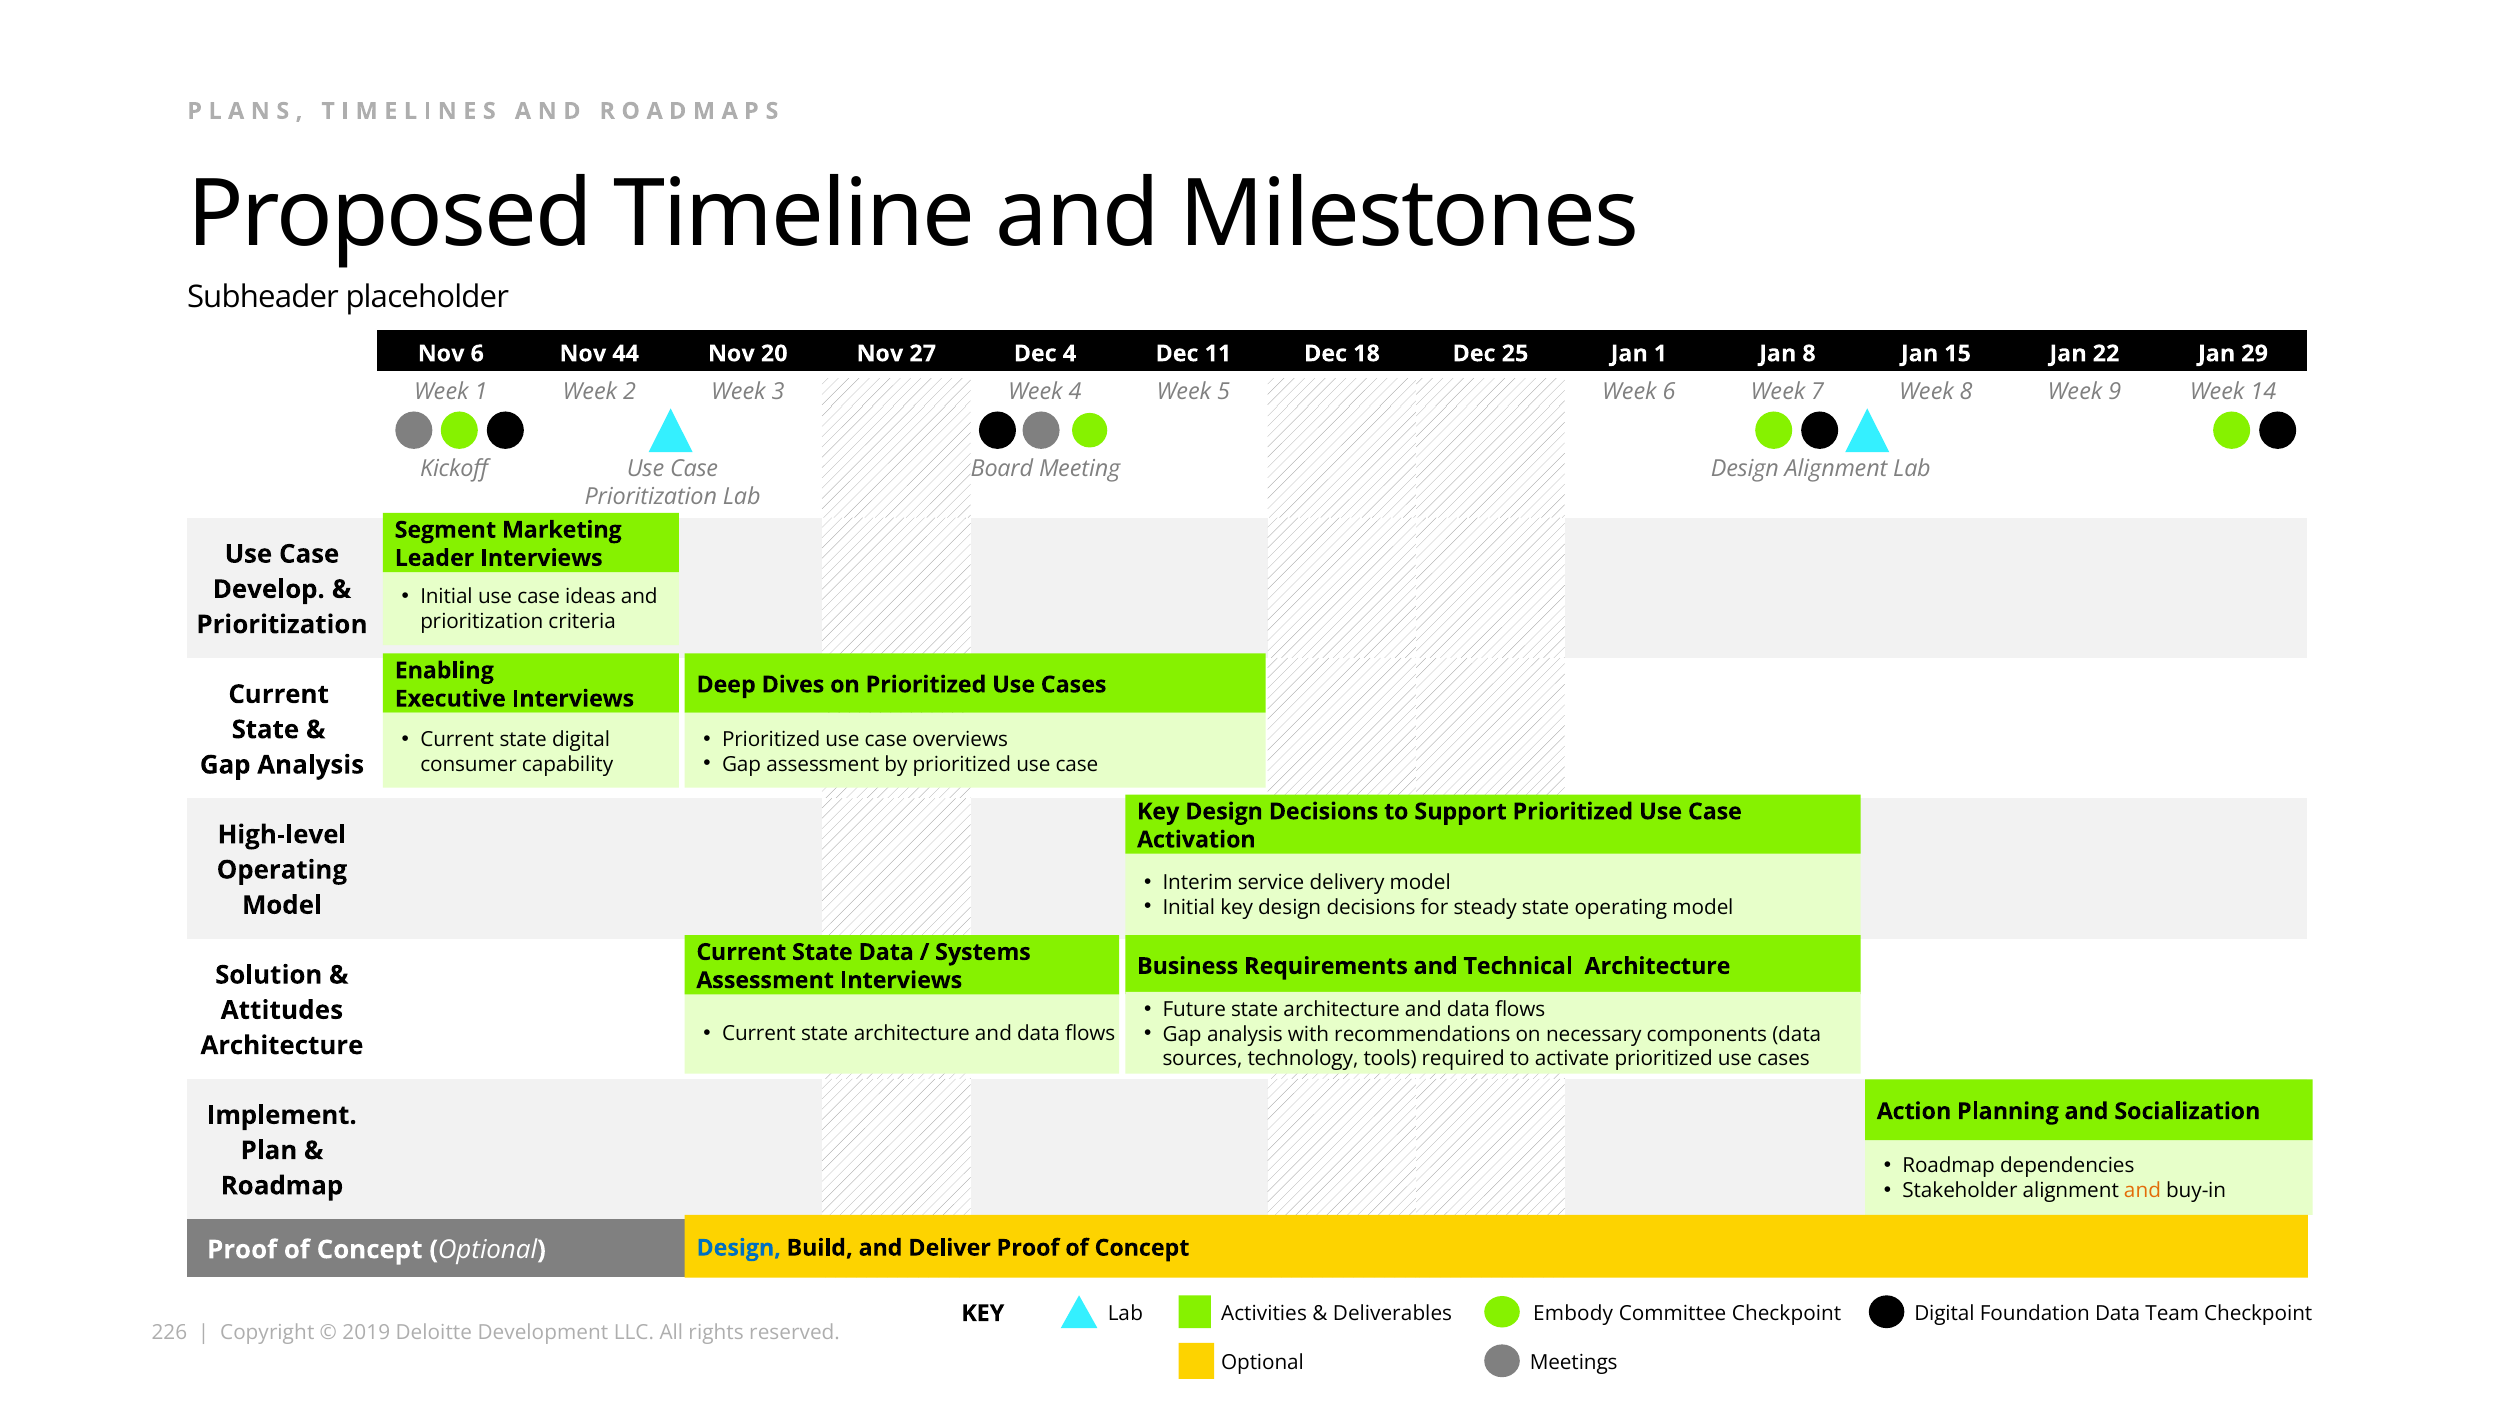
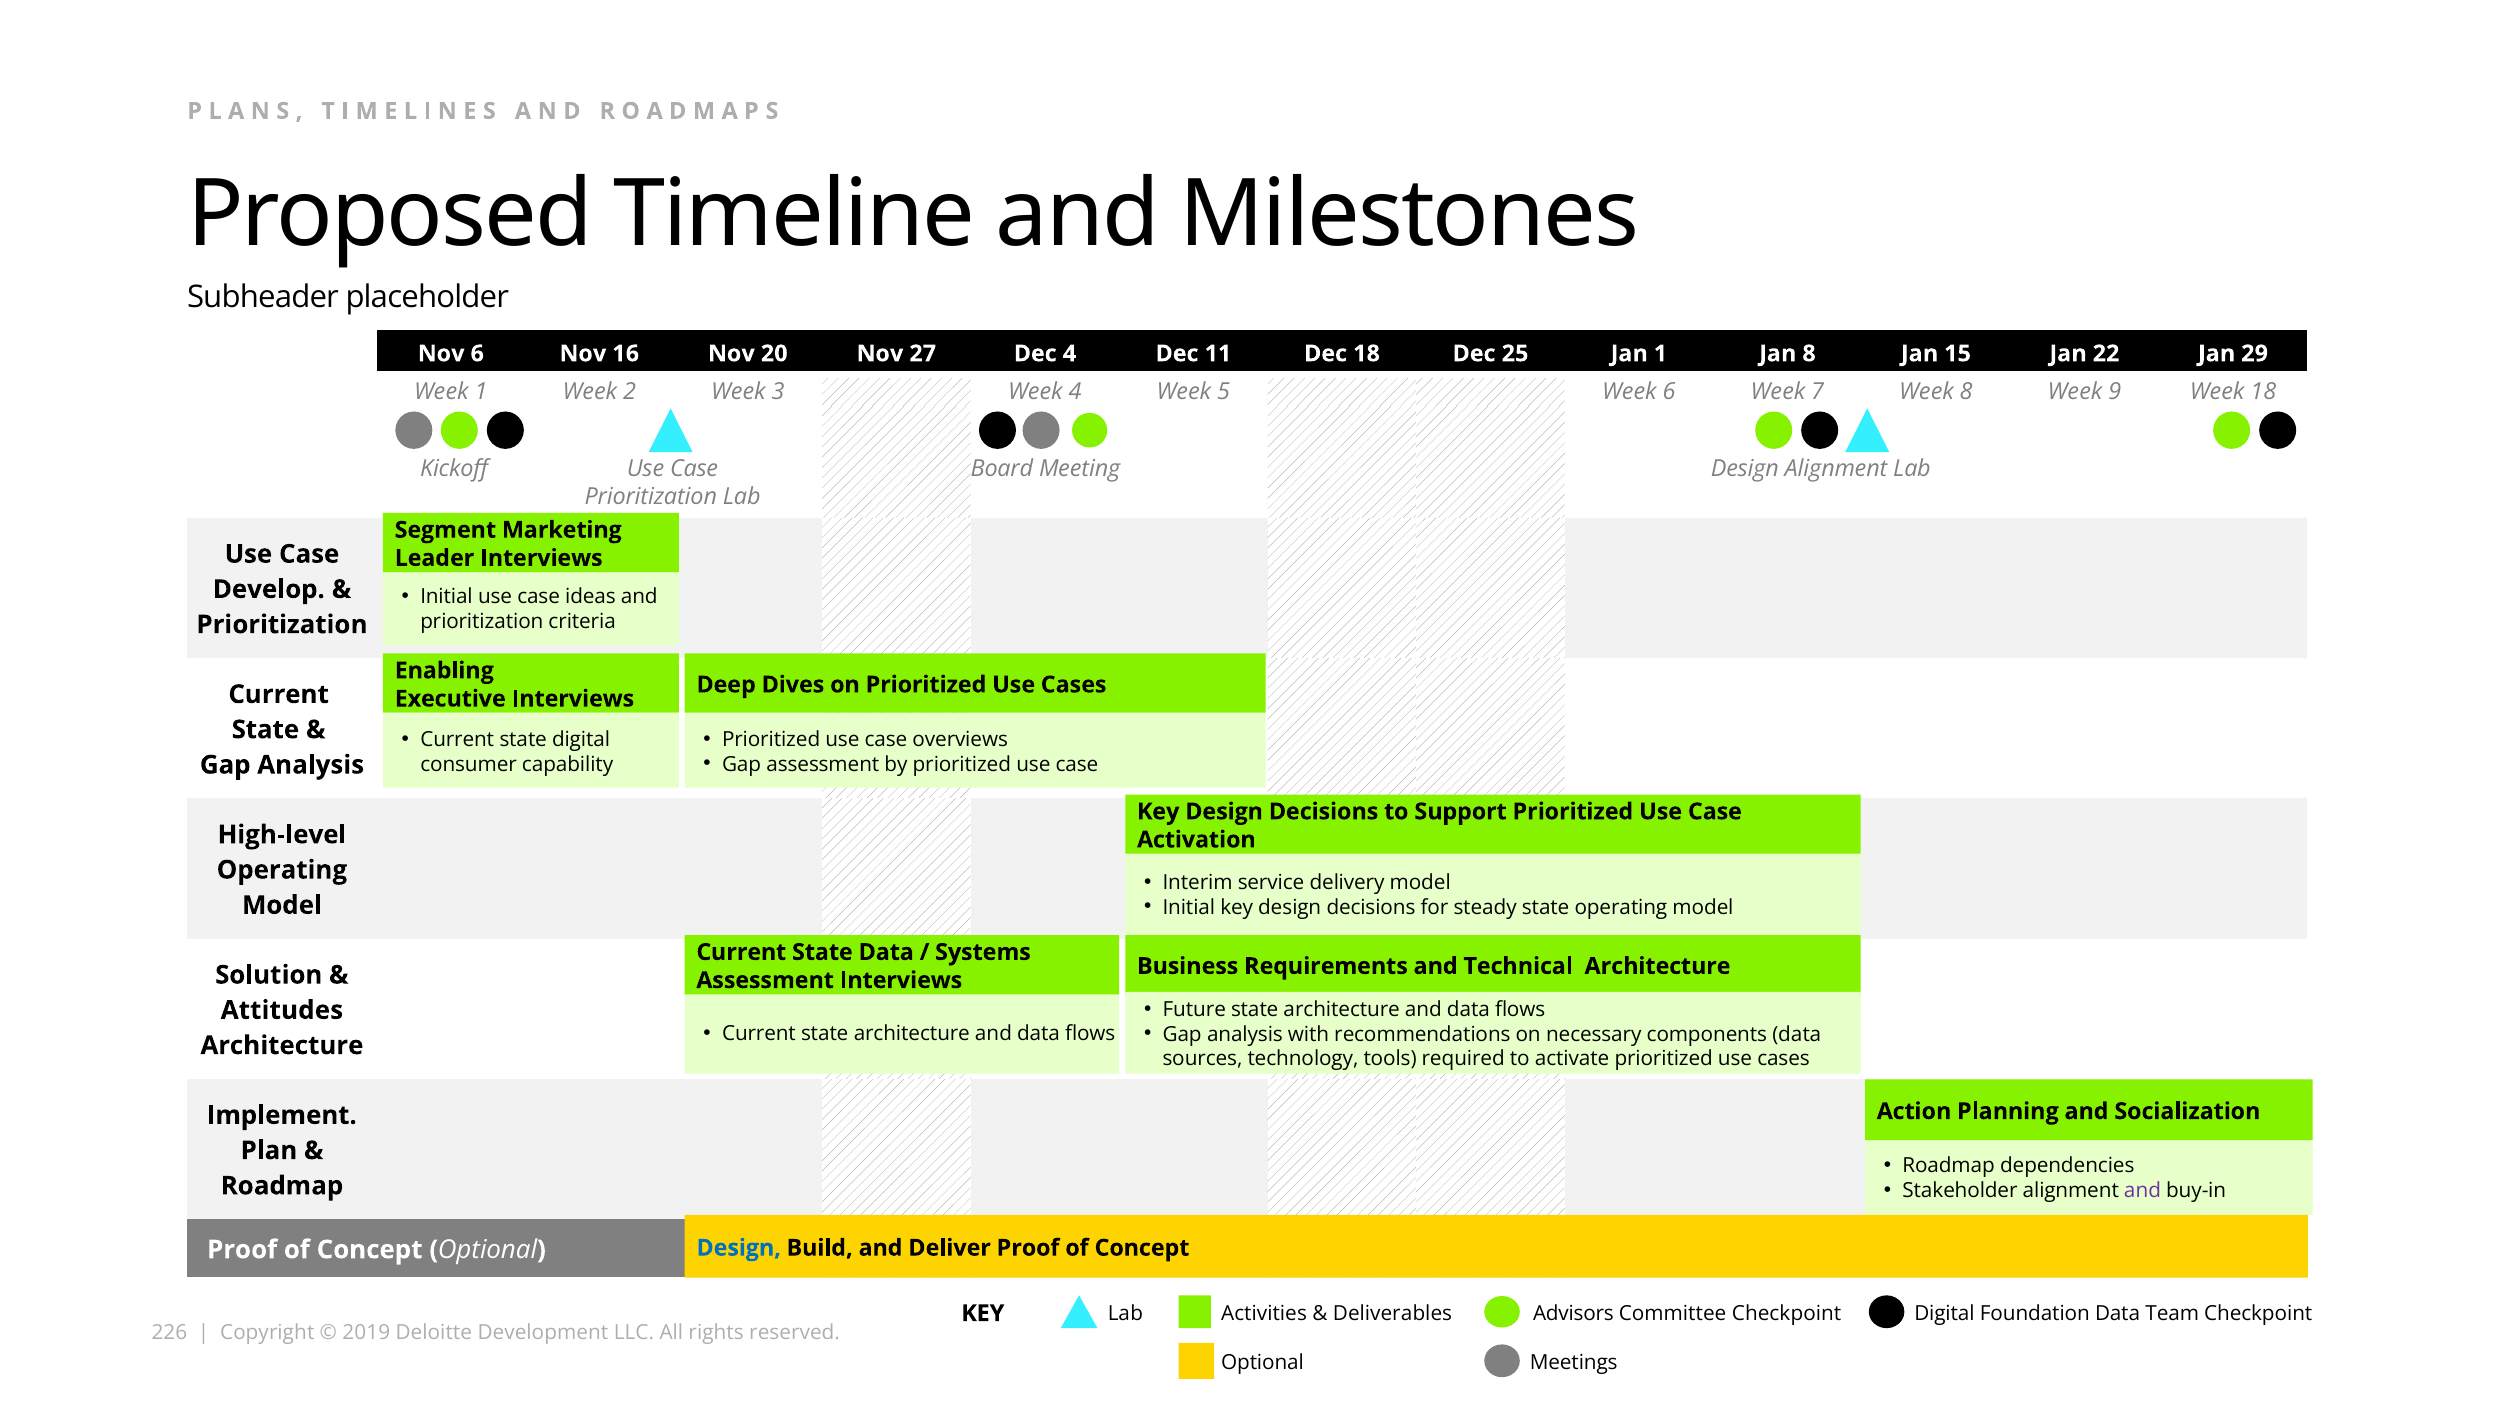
44: 44 -> 16
Week 14: 14 -> 18
and at (2142, 1191) colour: orange -> purple
Embody: Embody -> Advisors
